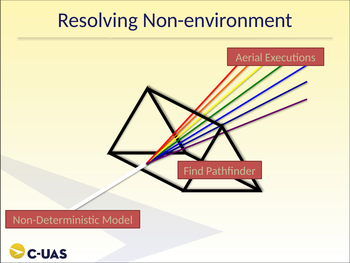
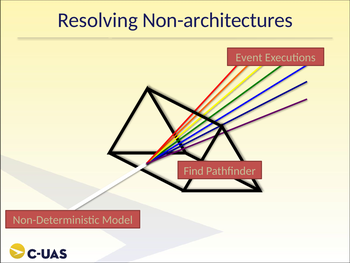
Non-environment: Non-environment -> Non-architectures
Aerial: Aerial -> Event
